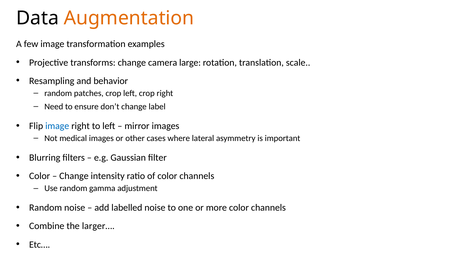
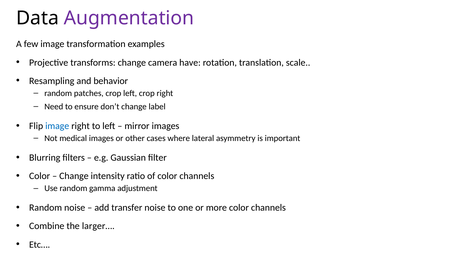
Augmentation colour: orange -> purple
large: large -> have
labelled: labelled -> transfer
